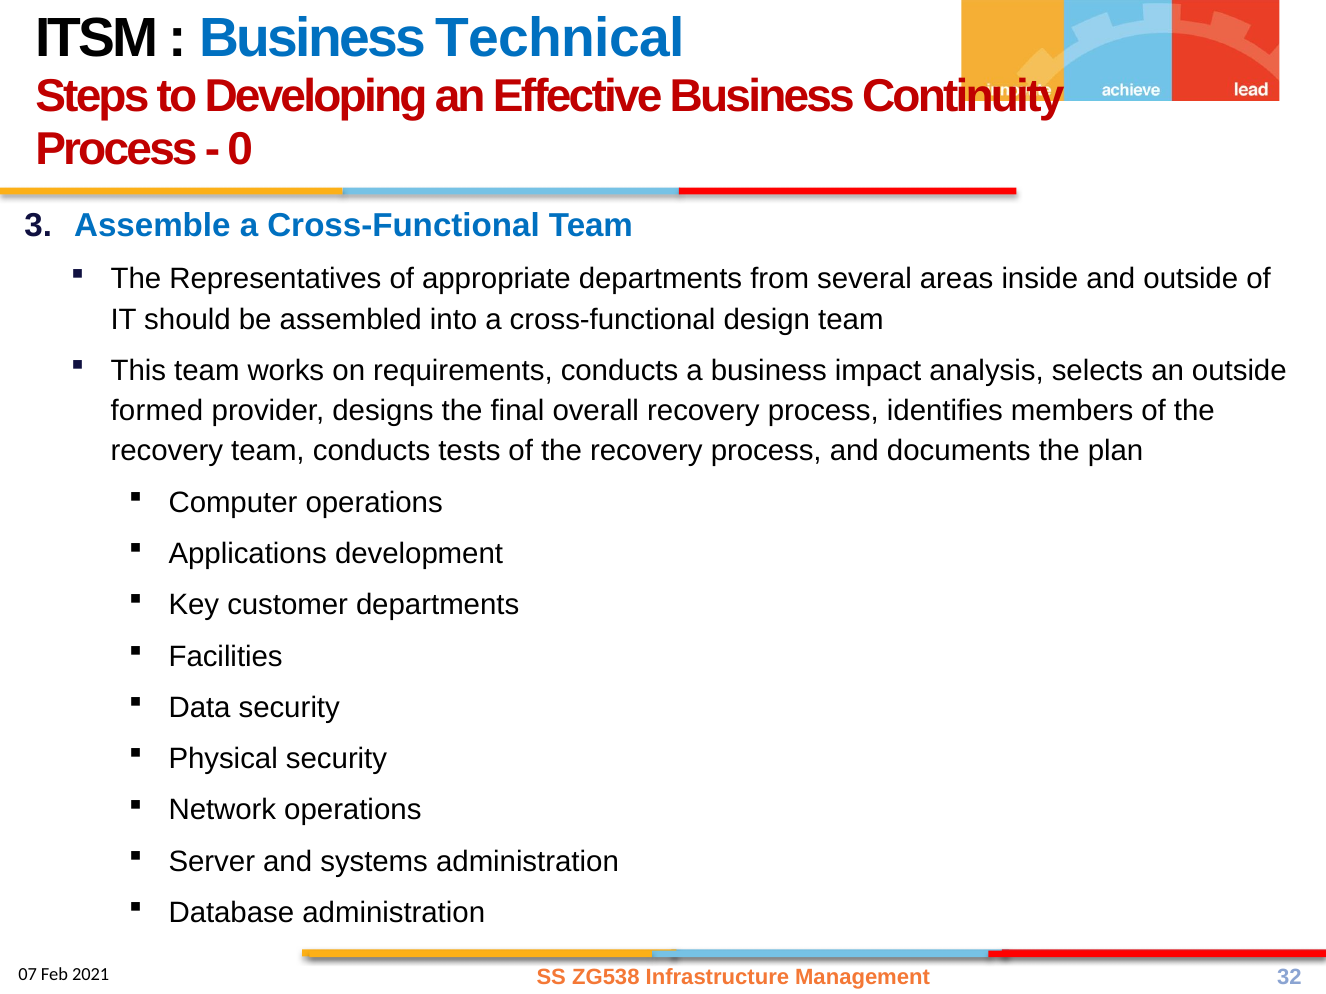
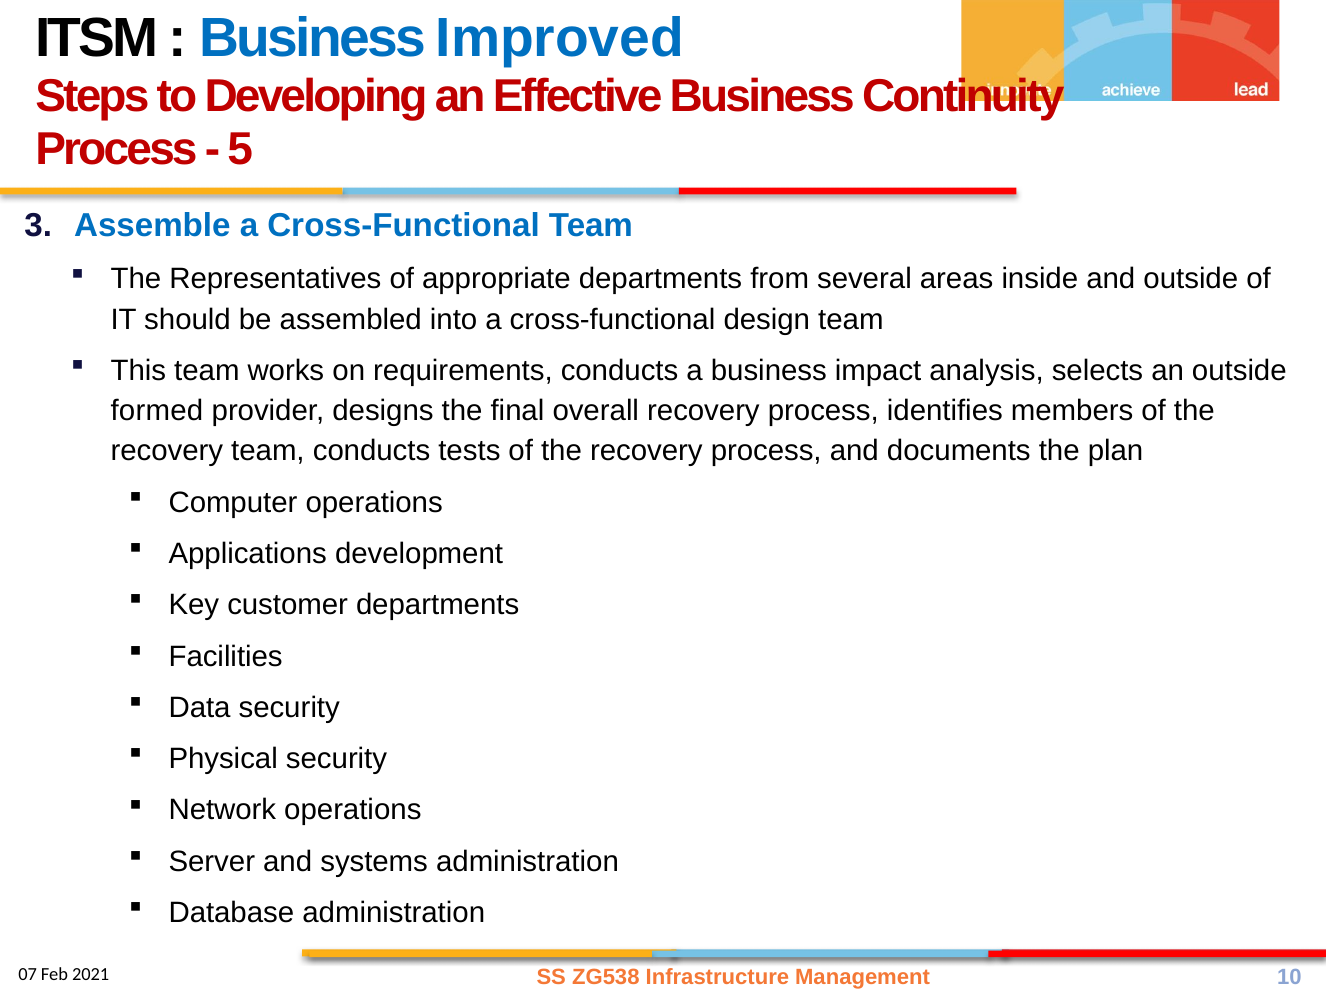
Technical: Technical -> Improved
0: 0 -> 5
32: 32 -> 10
